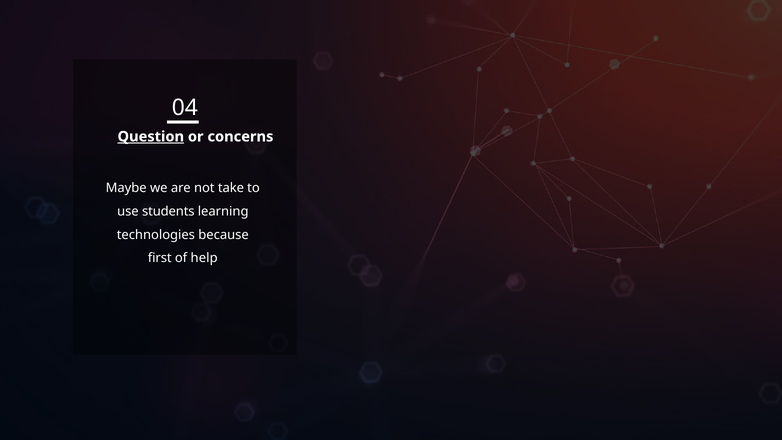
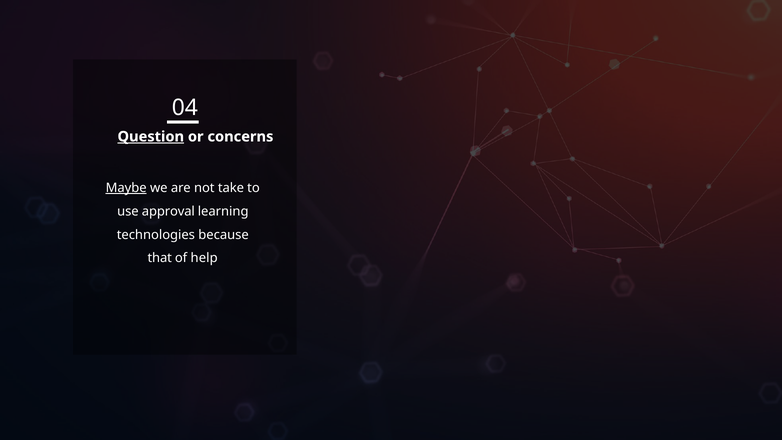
Maybe underline: none -> present
students: students -> approval
first: first -> that
